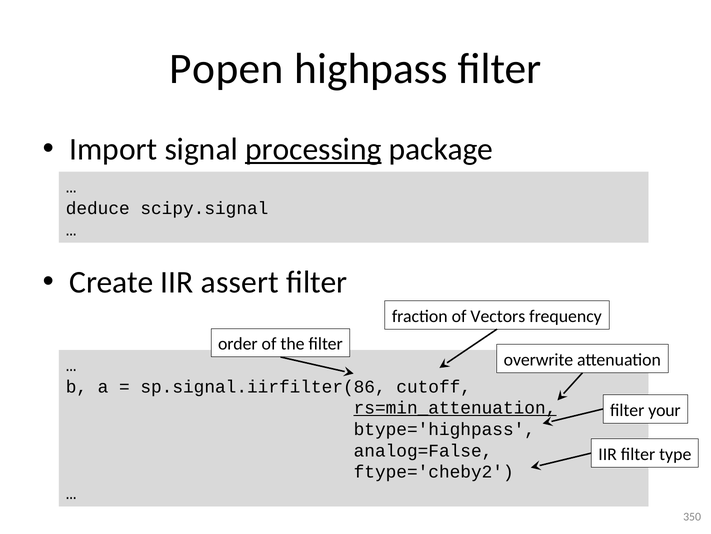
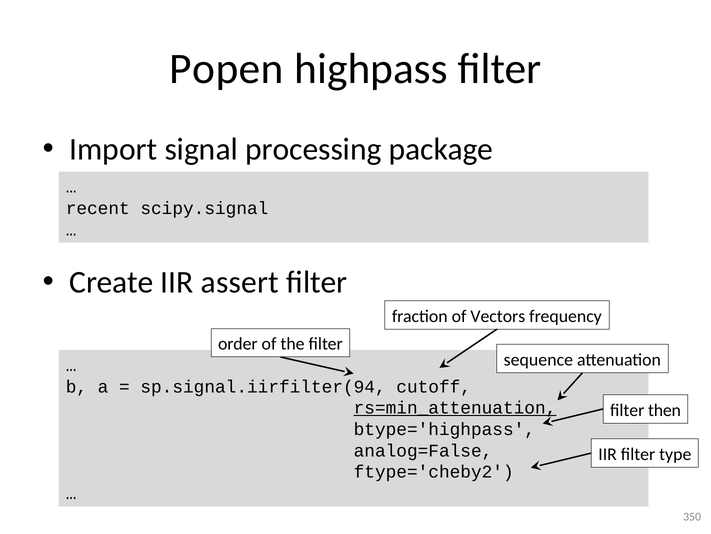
processing underline: present -> none
deduce: deduce -> recent
overwrite: overwrite -> sequence
sp.signal.iirfilter(86: sp.signal.iirfilter(86 -> sp.signal.iirfilter(94
your: your -> then
